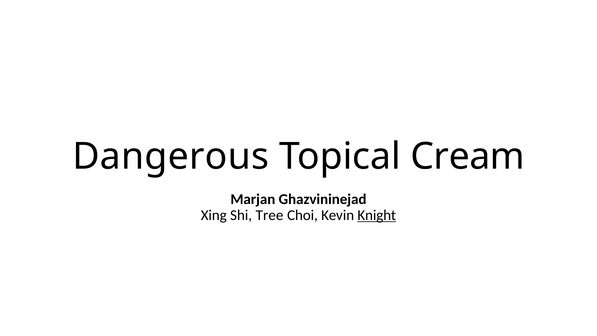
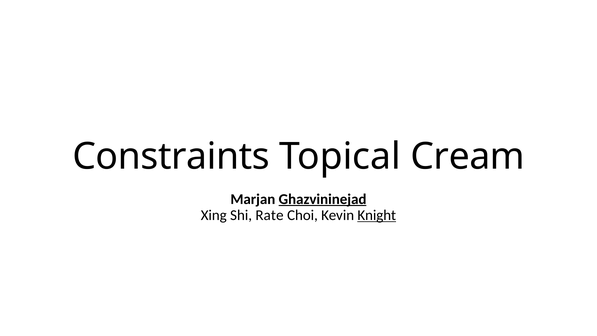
Dangerous: Dangerous -> Constraints
Ghazvininejad underline: none -> present
Tree: Tree -> Rate
